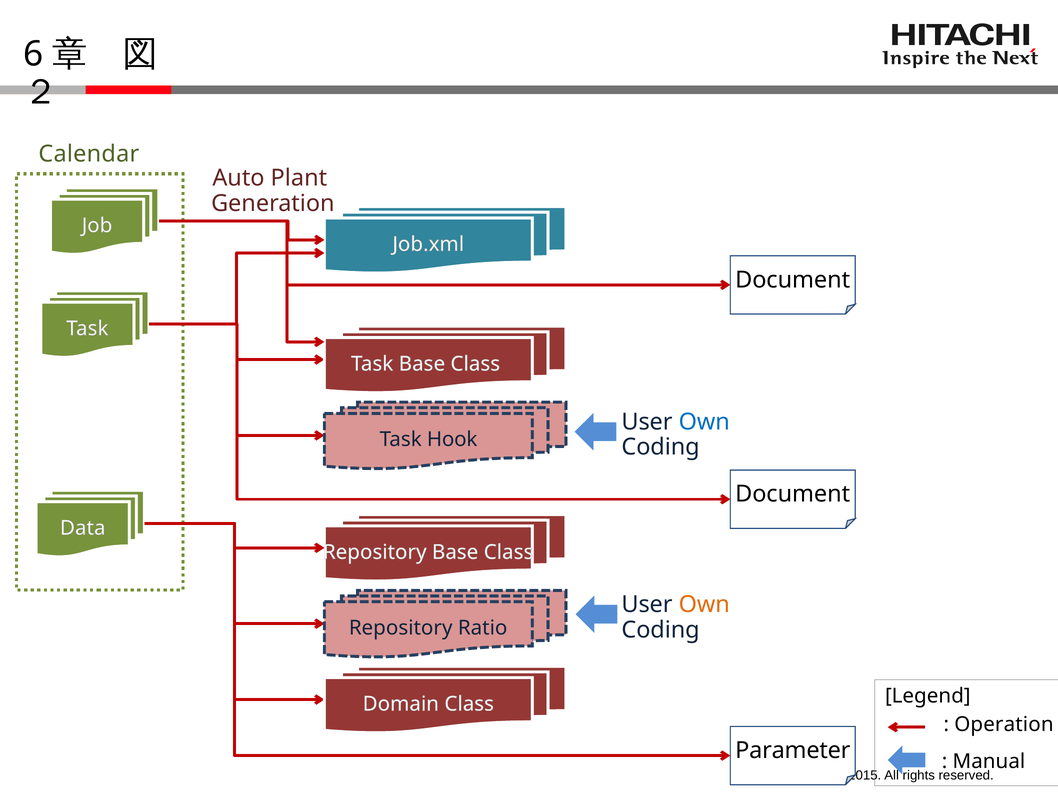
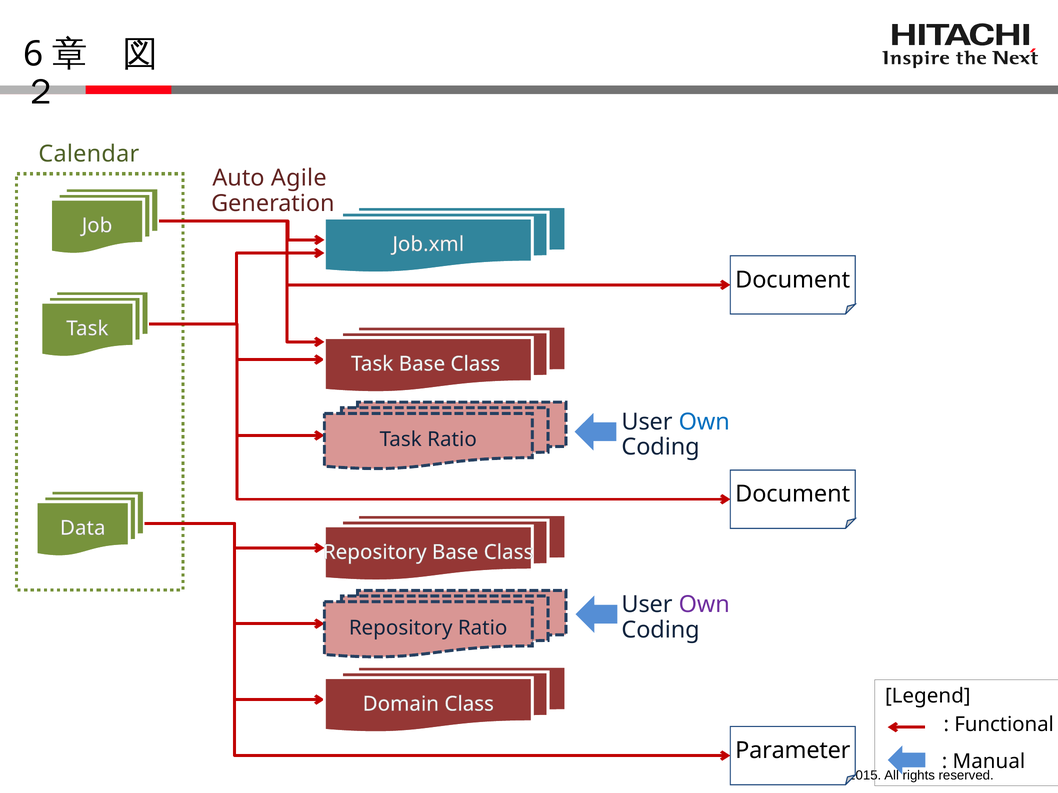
Plant: Plant -> Agile
Task Hook: Hook -> Ratio
Own at (704, 605) colour: orange -> purple
Operation: Operation -> Functional
